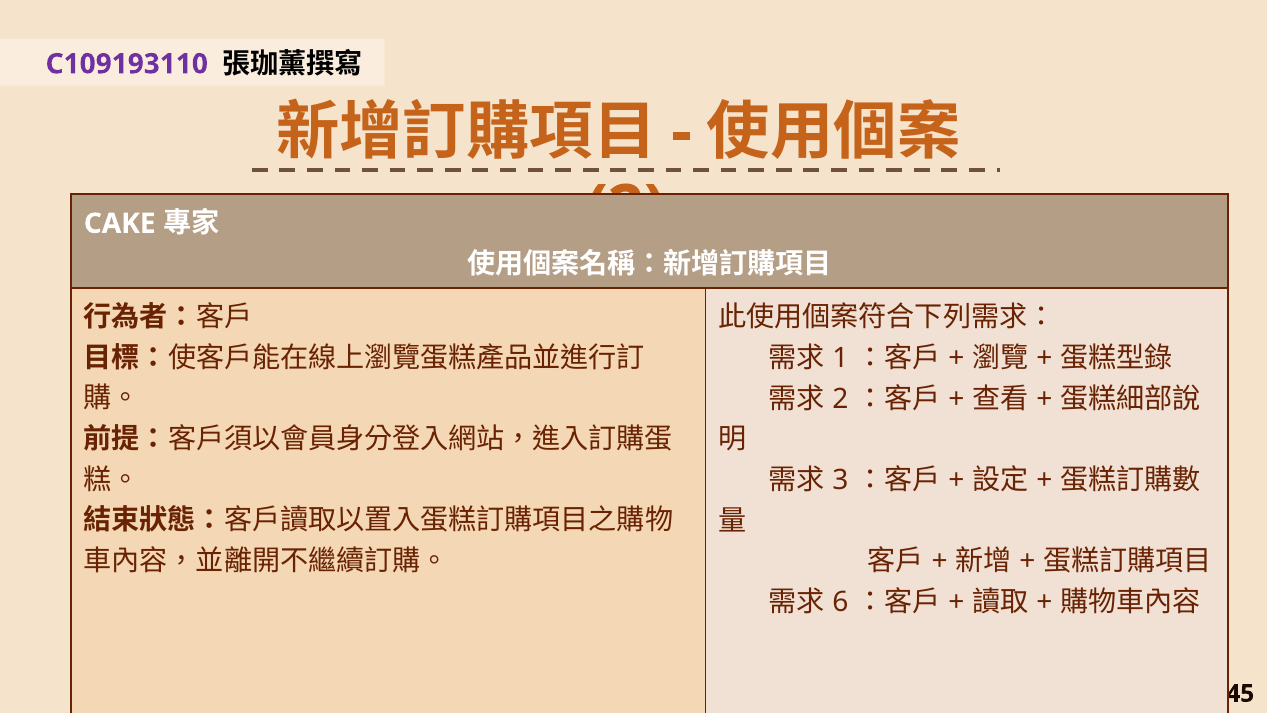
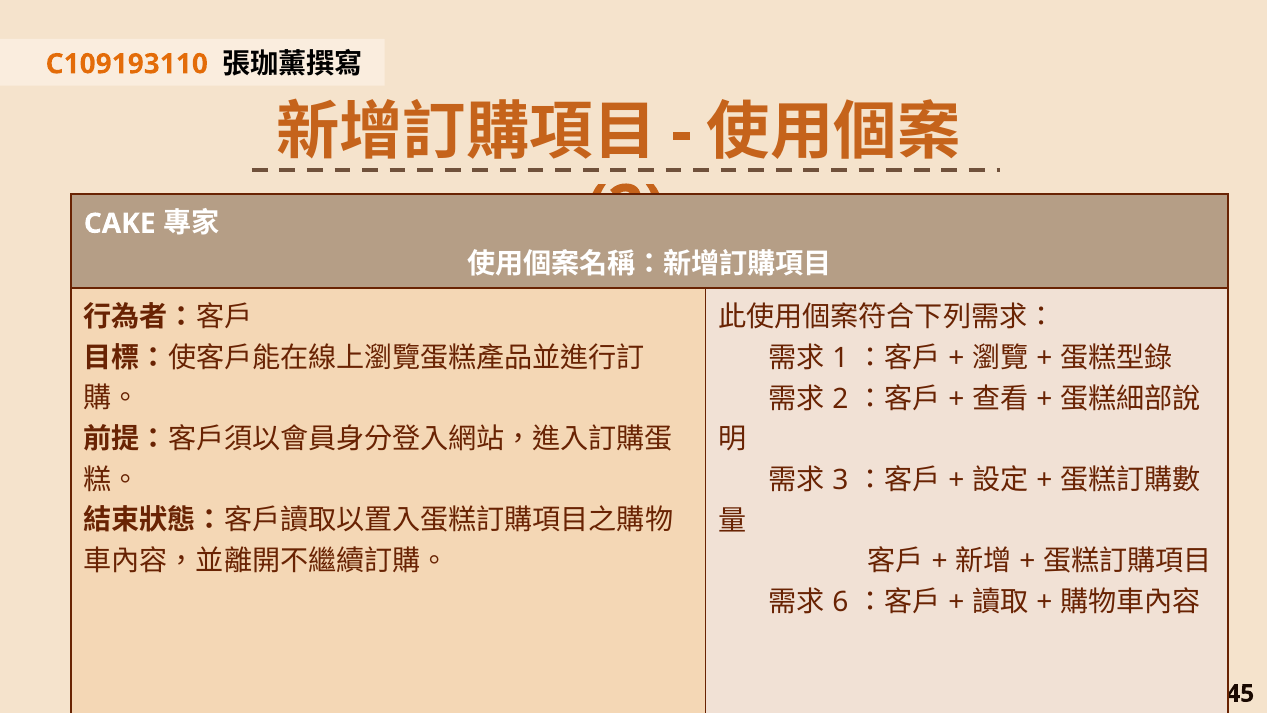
C109193110 colour: purple -> orange
